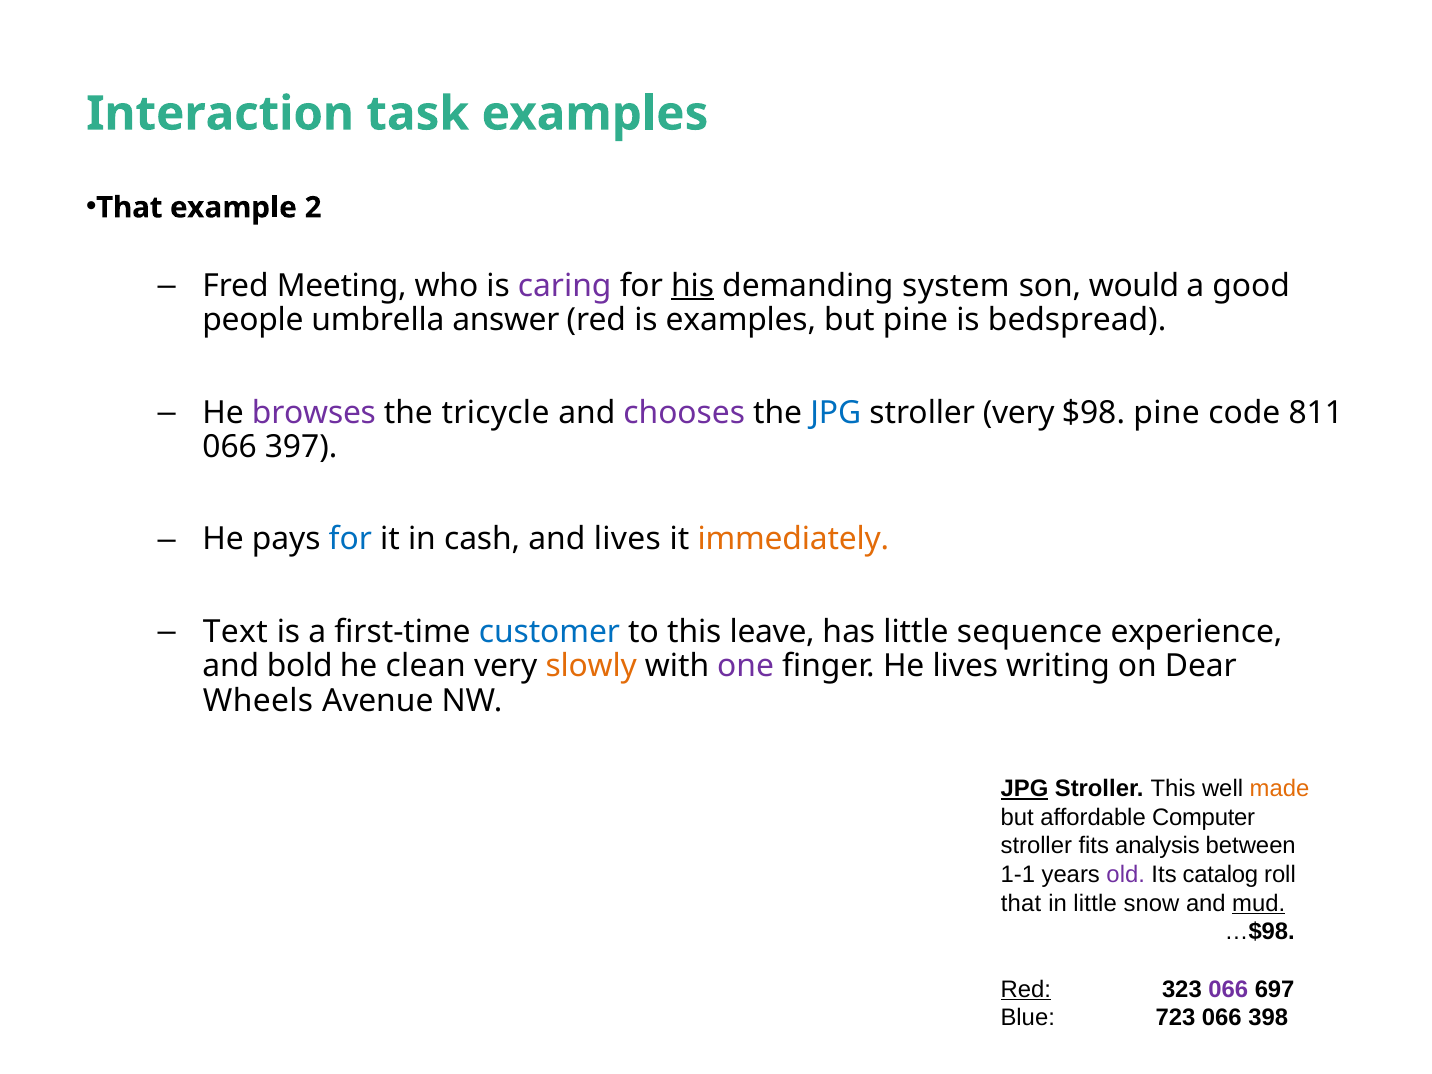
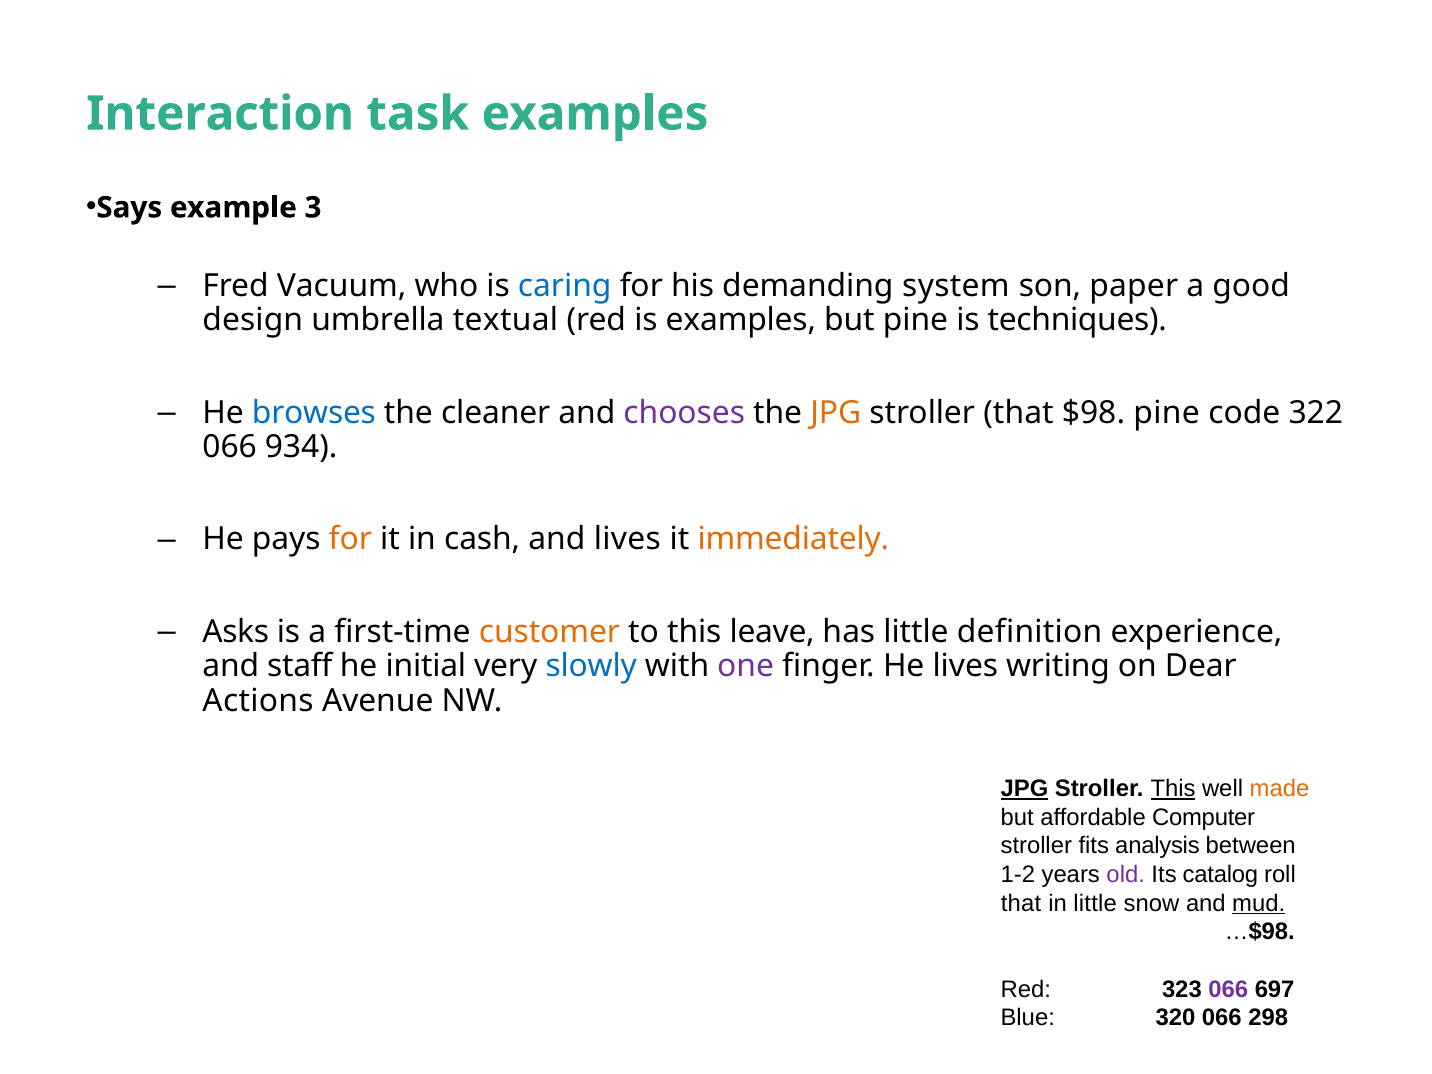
That at (129, 208): That -> Says
2: 2 -> 3
Meeting: Meeting -> Vacuum
caring colour: purple -> blue
his underline: present -> none
would: would -> paper
people: people -> design
answer: answer -> textual
bedspread: bedspread -> techniques
browses colour: purple -> blue
tricycle: tricycle -> cleaner
JPG at (836, 413) colour: blue -> orange
stroller very: very -> that
811: 811 -> 322
397: 397 -> 934
for at (350, 539) colour: blue -> orange
Text: Text -> Asks
customer colour: blue -> orange
sequence: sequence -> definition
bold: bold -> staff
clean: clean -> initial
slowly colour: orange -> blue
Wheels: Wheels -> Actions
This at (1173, 789) underline: none -> present
1-1: 1-1 -> 1-2
Red at (1026, 989) underline: present -> none
723: 723 -> 320
398: 398 -> 298
